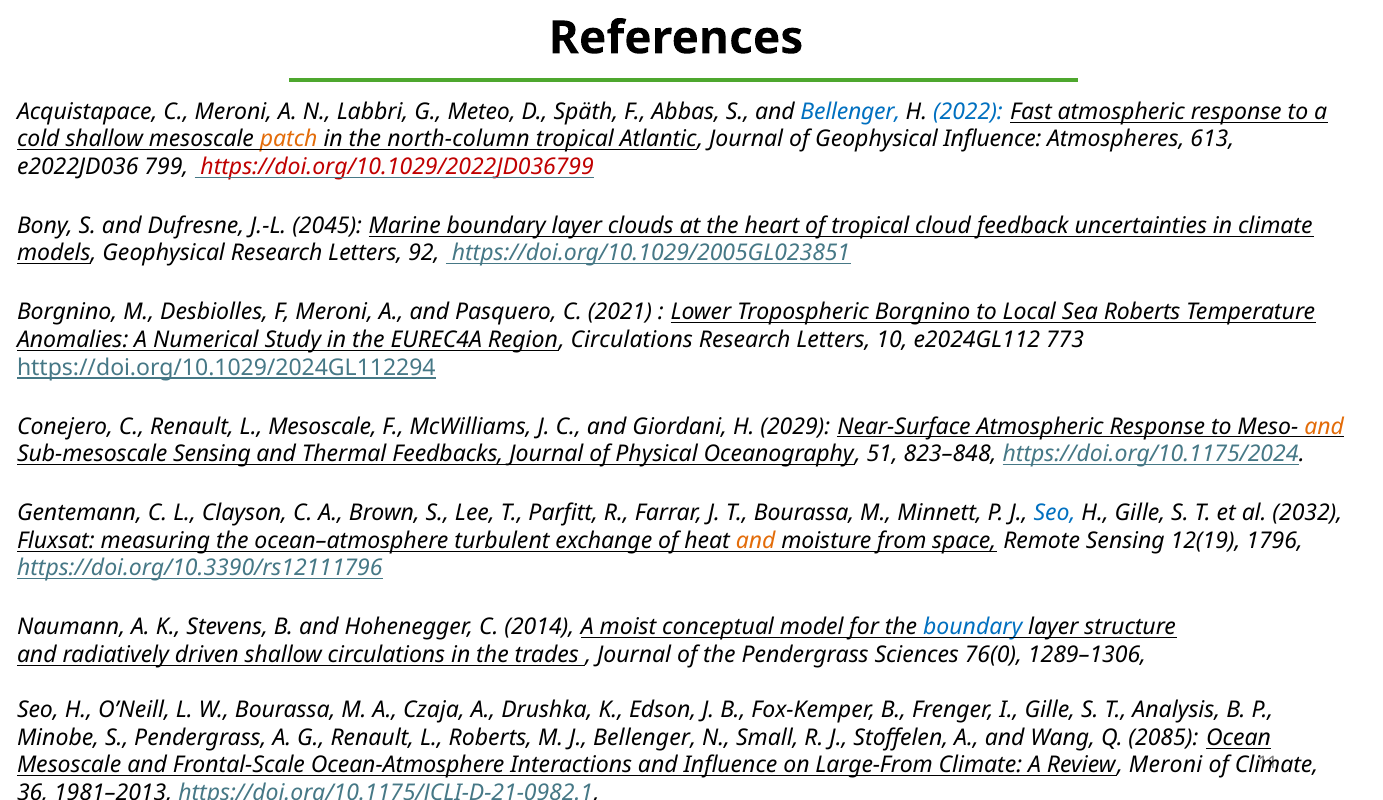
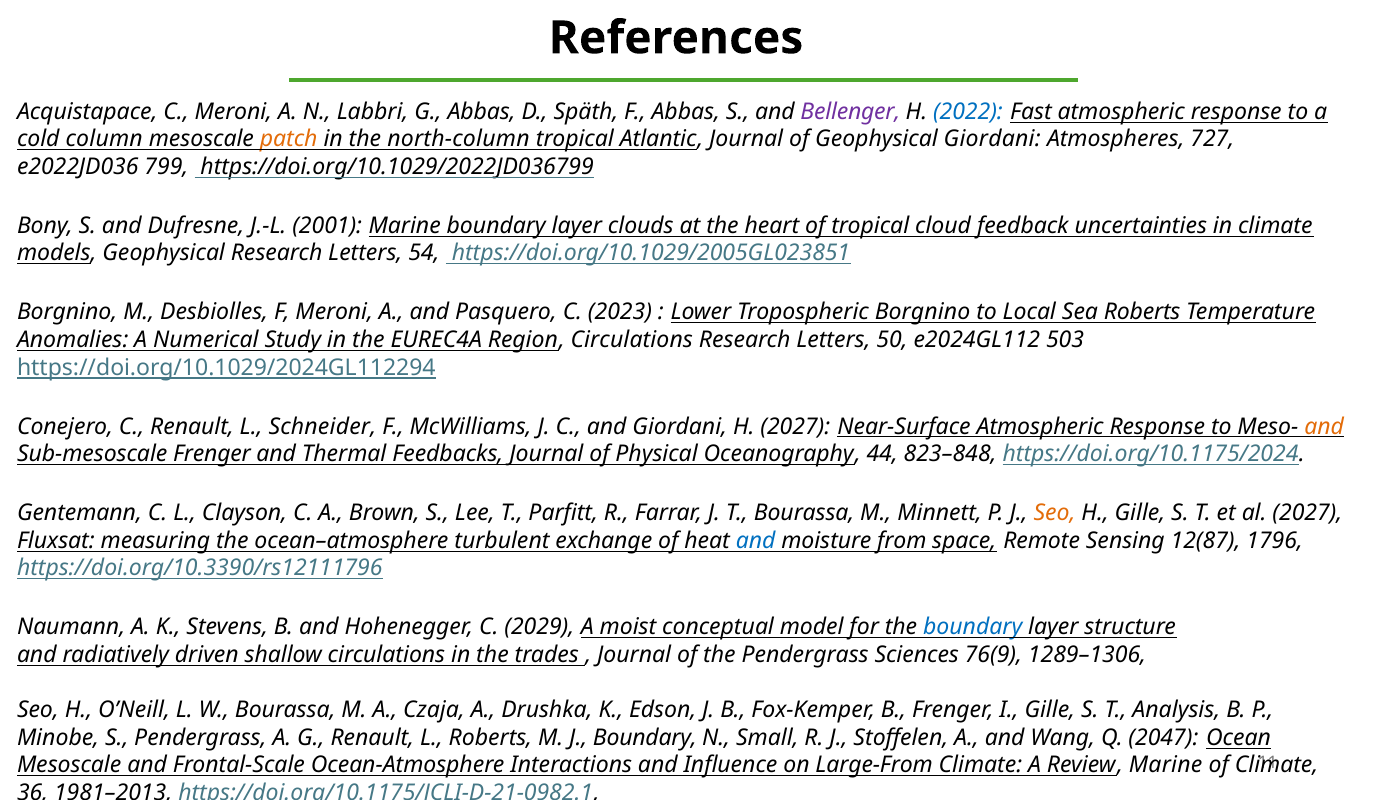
G Meteo: Meteo -> Abbas
Bellenger at (850, 112) colour: blue -> purple
cold shallow: shallow -> column
Geophysical Influence: Influence -> Giordani
613: 613 -> 727
https://doi.org/10.1029/2022JD036799 colour: red -> black
2045: 2045 -> 2001
92: 92 -> 54
2021: 2021 -> 2023
10: 10 -> 50
773: 773 -> 503
L Mesoscale: Mesoscale -> Schneider
H 2029: 2029 -> 2027
Sub-mesoscale Sensing: Sensing -> Frenger
51: 51 -> 44
Seo at (1054, 513) colour: blue -> orange
al 2032: 2032 -> 2027
and at (756, 541) colour: orange -> blue
12(19: 12(19 -> 12(87
2014: 2014 -> 2029
76(0: 76(0 -> 76(9
J Bellenger: Bellenger -> Boundary
2085: 2085 -> 2047
Review Meroni: Meroni -> Marine
